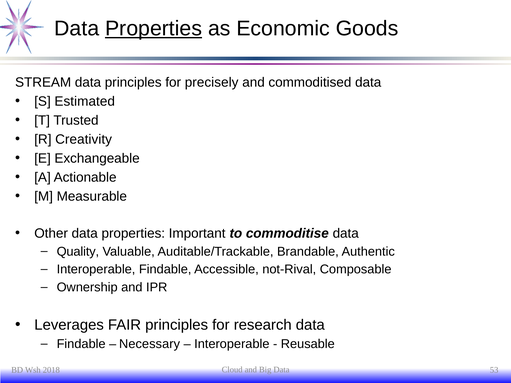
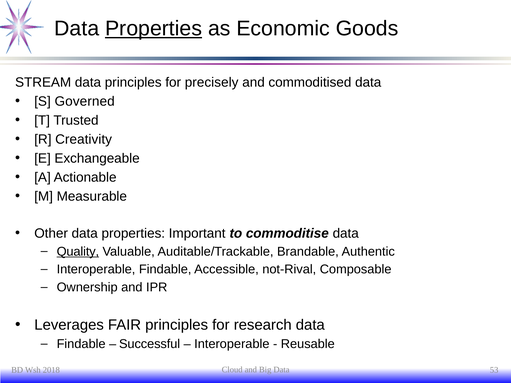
Estimated: Estimated -> Governed
Quality underline: none -> present
Necessary: Necessary -> Successful
